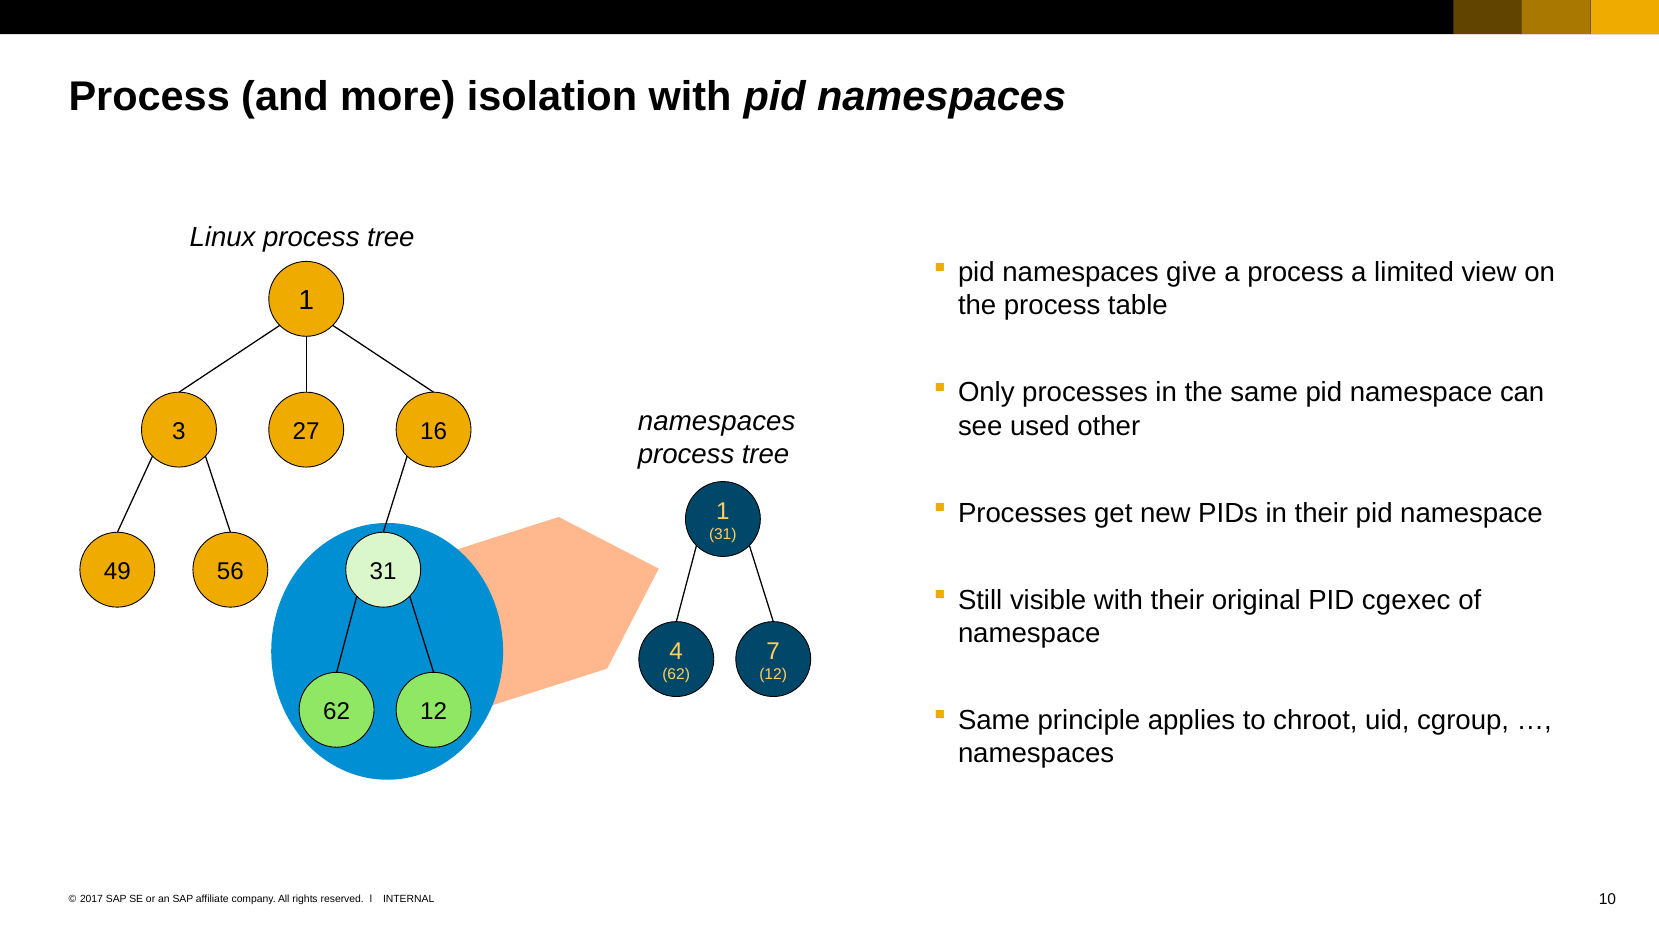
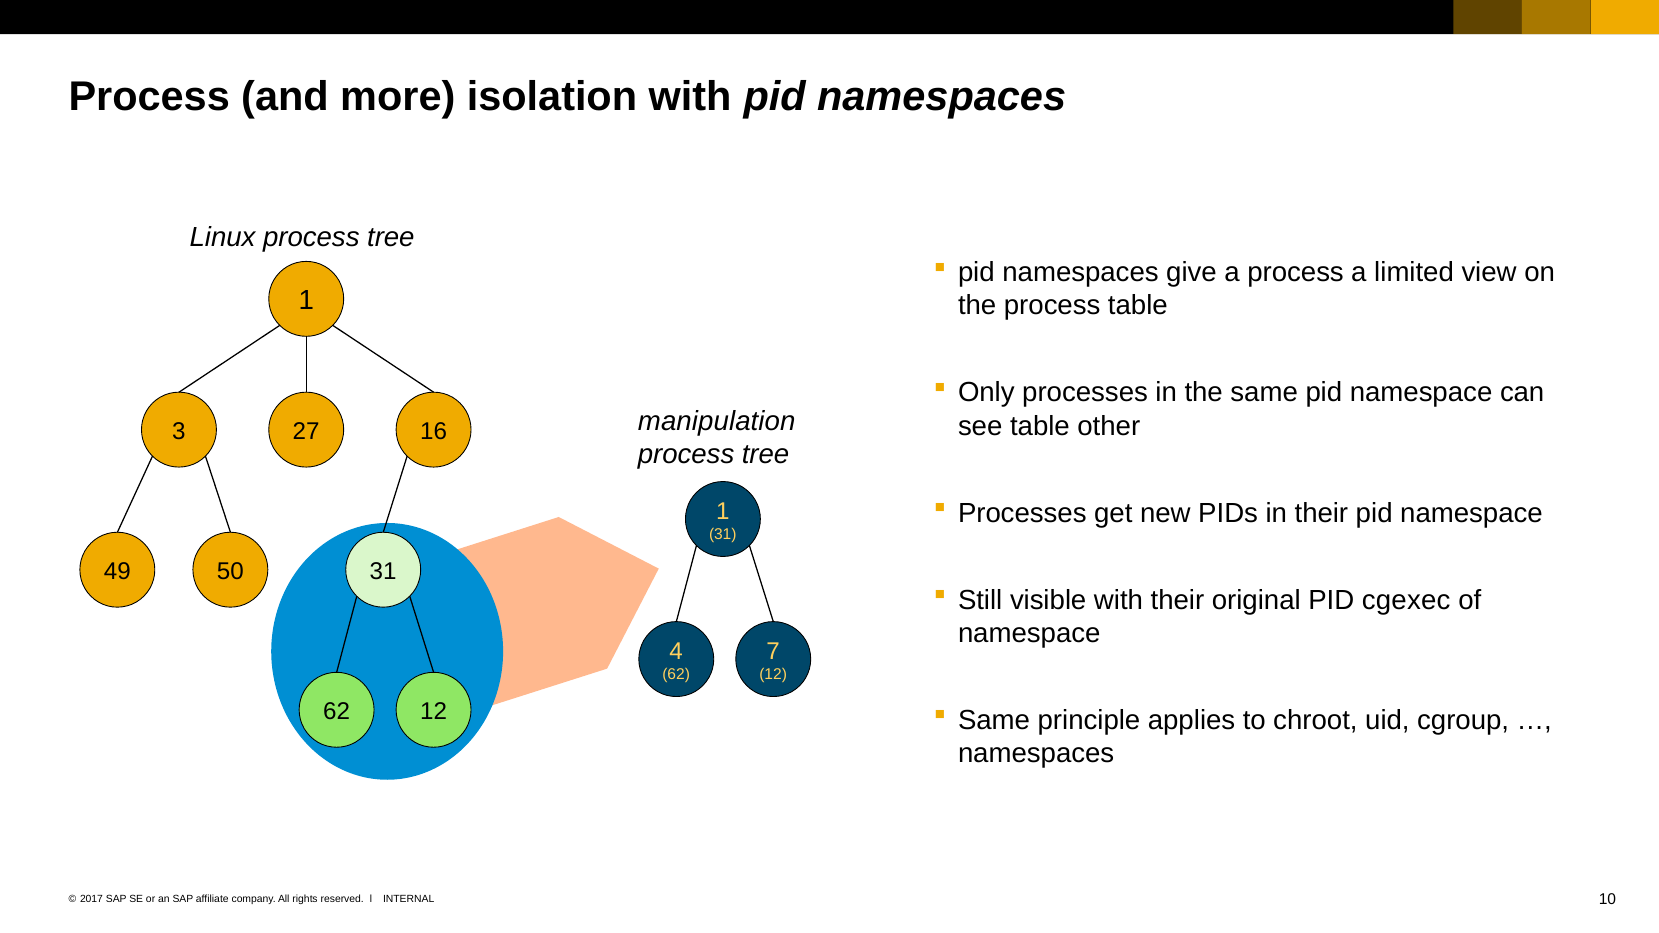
namespaces at (717, 422): namespaces -> manipulation
see used: used -> table
56: 56 -> 50
